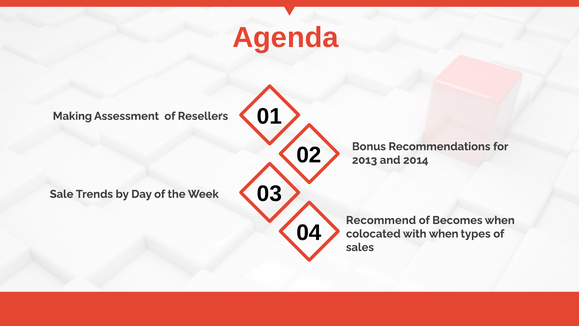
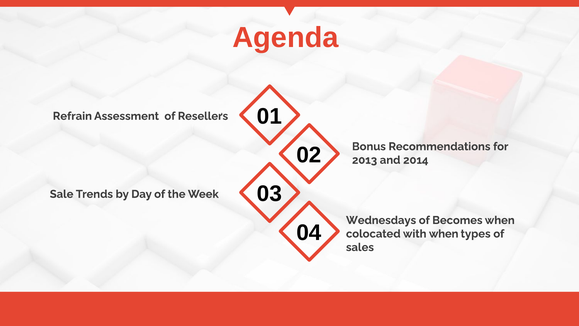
Making: Making -> Refrain
Recommend: Recommend -> Wednesdays
